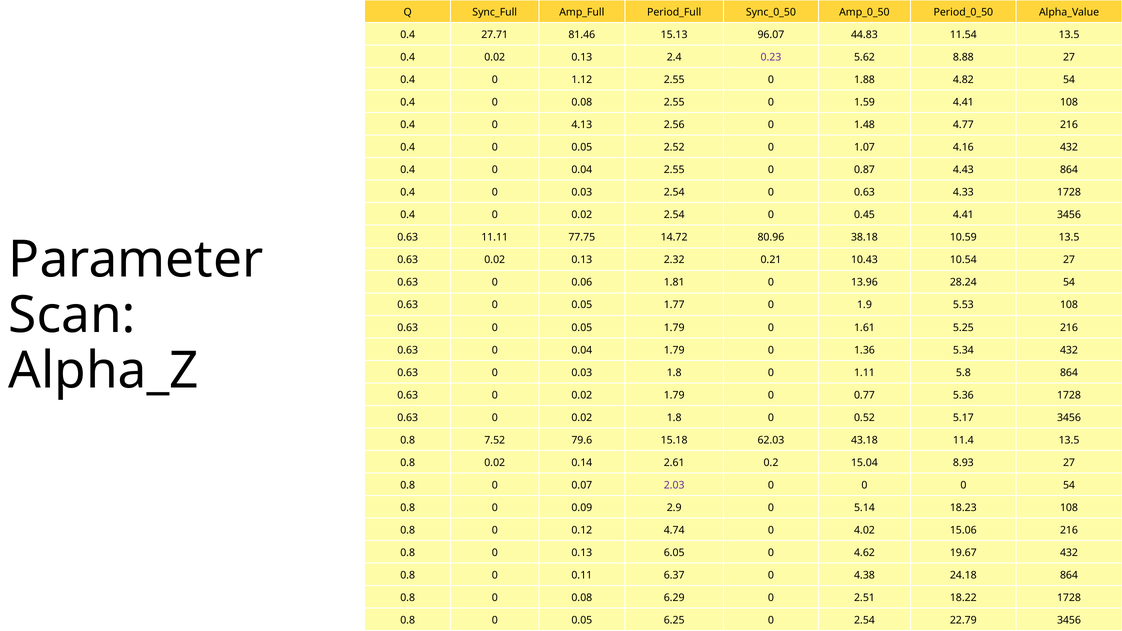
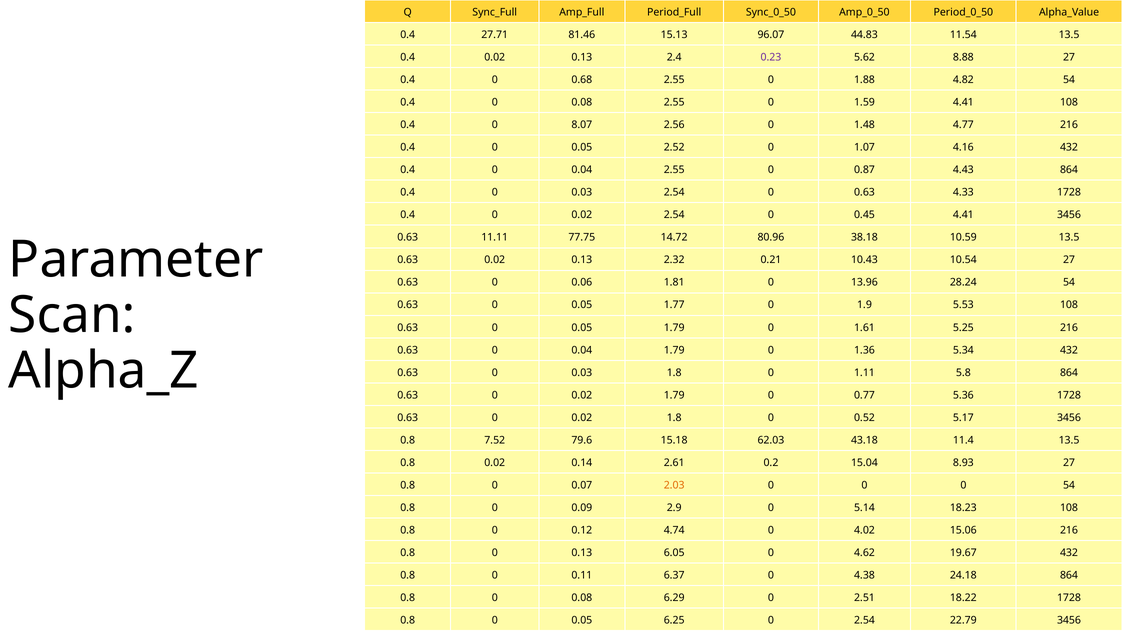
1.12: 1.12 -> 0.68
4.13: 4.13 -> 8.07
2.03 colour: purple -> orange
